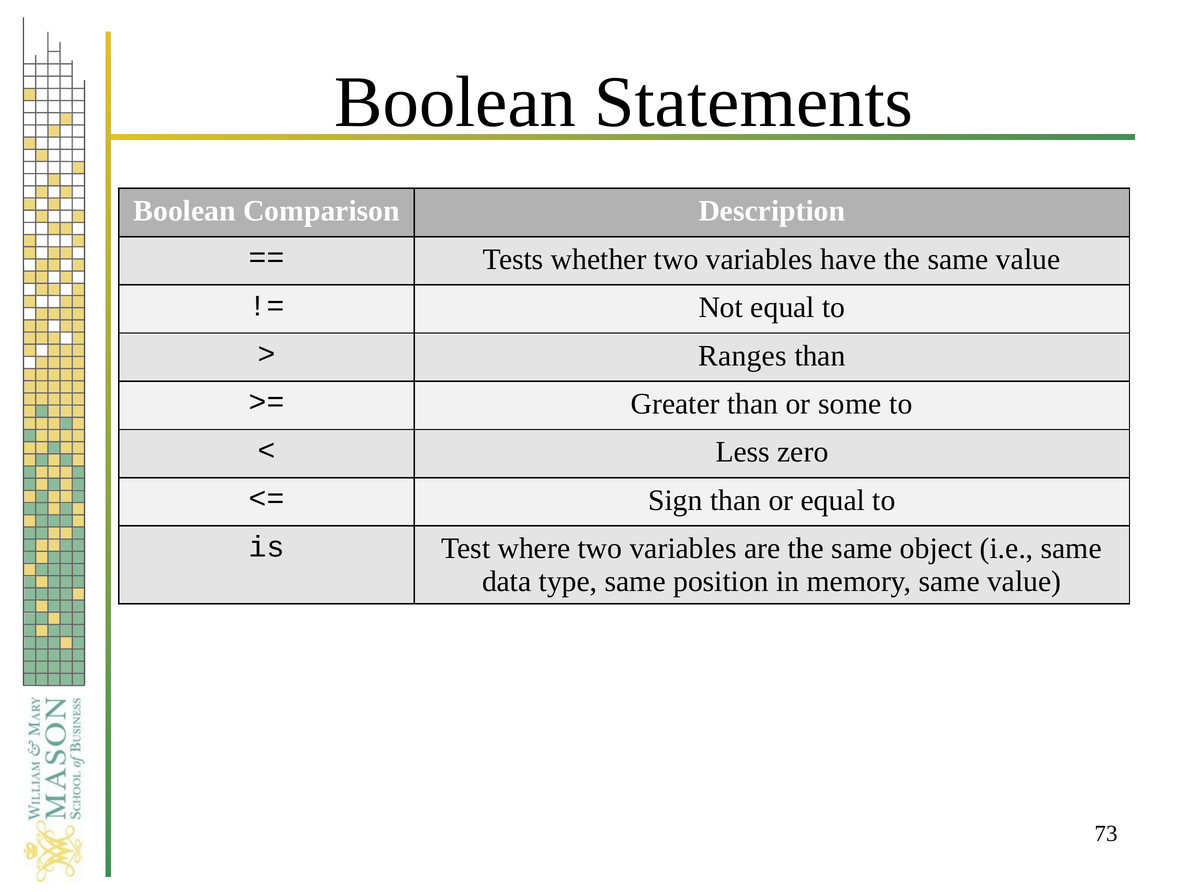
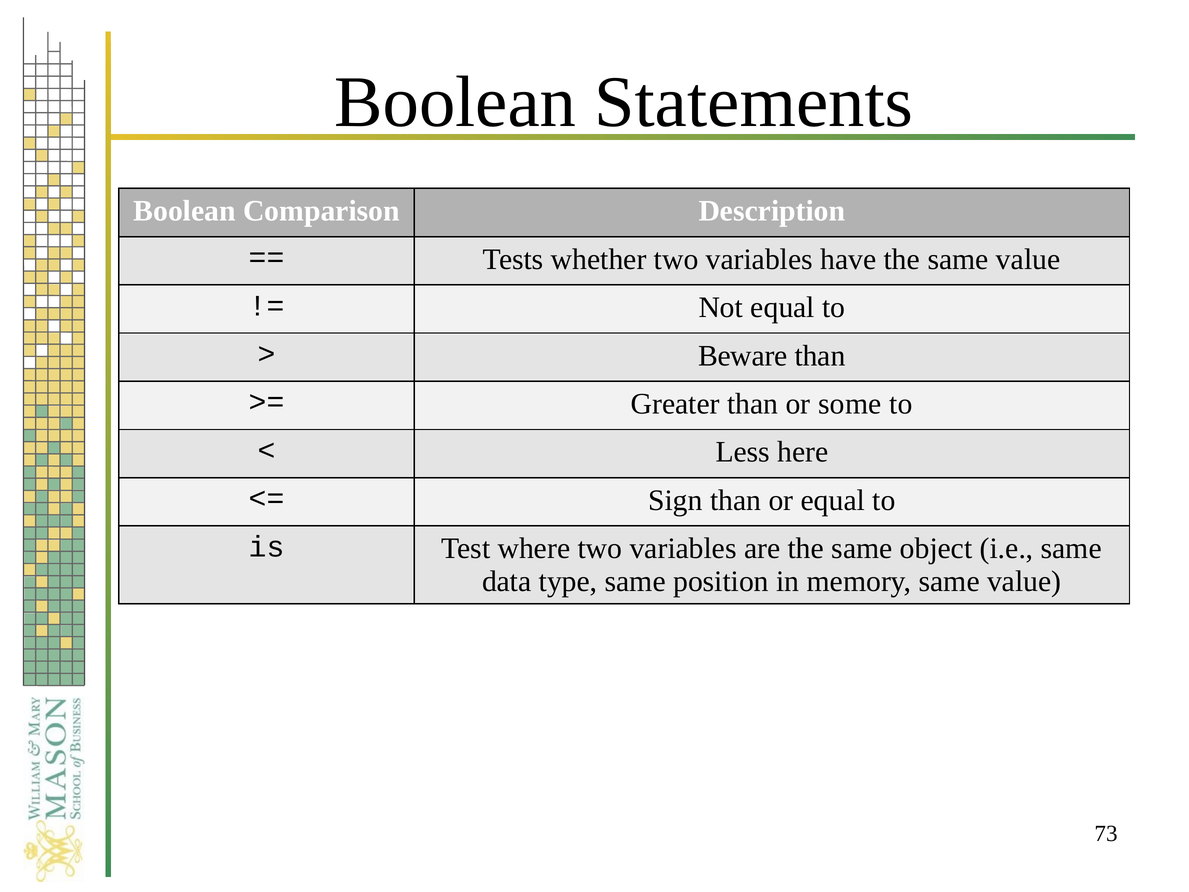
Ranges: Ranges -> Beware
zero: zero -> here
